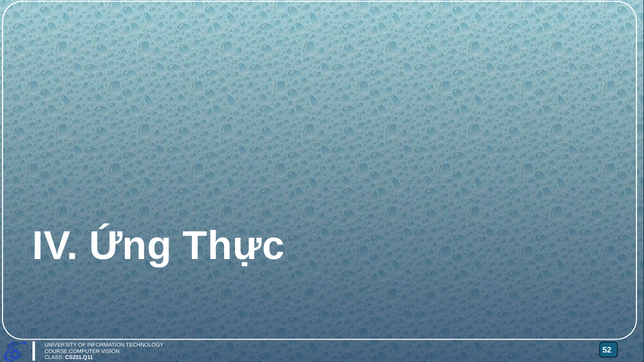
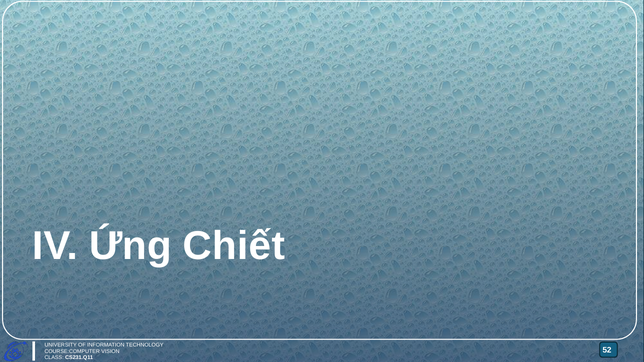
Thực: Thực -> Chiết
